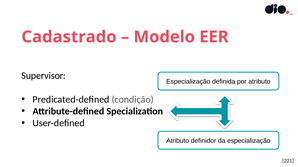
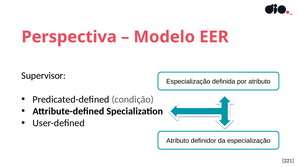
Cadastrado: Cadastrado -> Perspectiva
